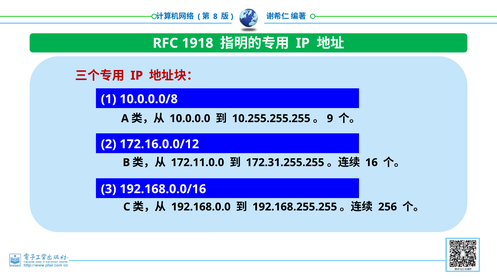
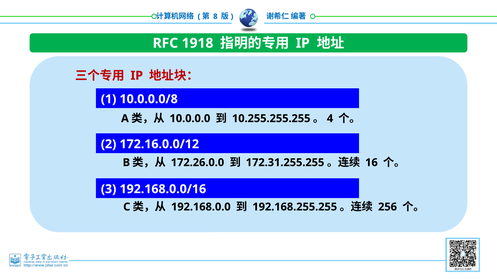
9: 9 -> 4
172.11.0.0: 172.11.0.0 -> 172.26.0.0
